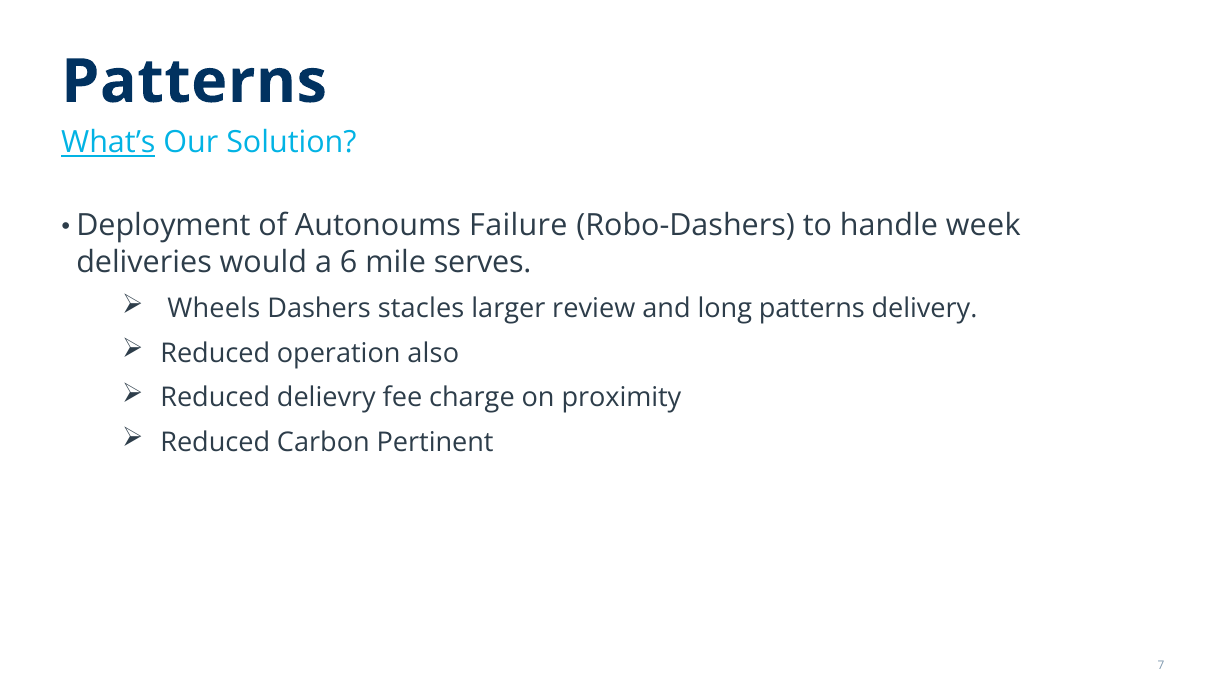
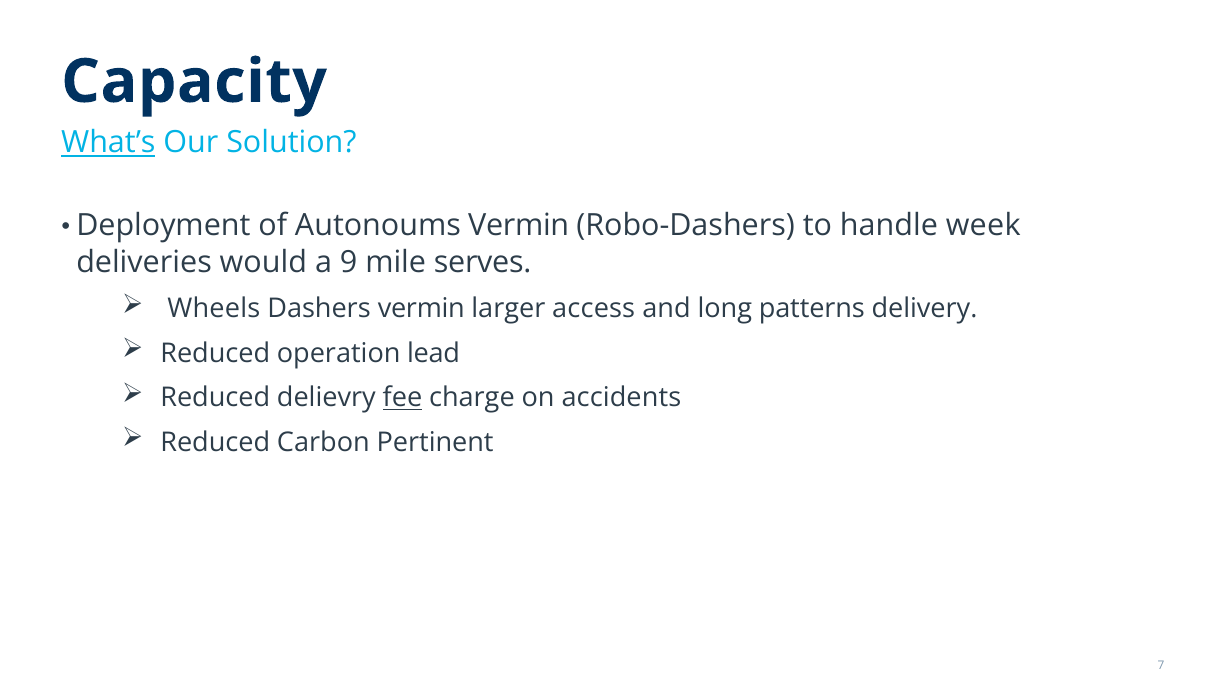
Patterns at (194, 82): Patterns -> Capacity
Autonoums Failure: Failure -> Vermin
6: 6 -> 9
Dashers stacles: stacles -> vermin
review: review -> access
also: also -> lead
fee underline: none -> present
proximity: proximity -> accidents
